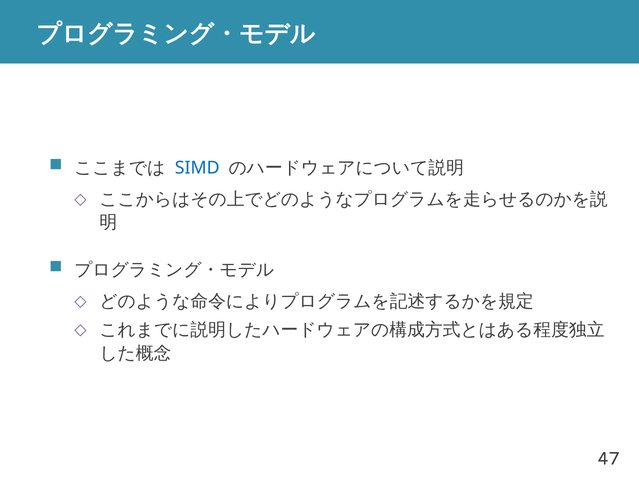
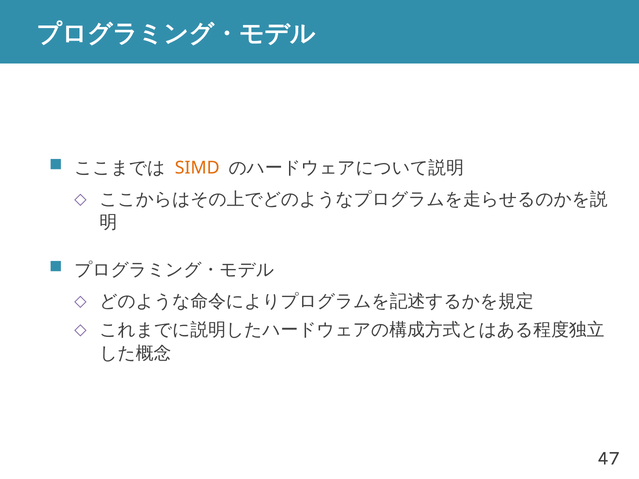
SIMD colour: blue -> orange
